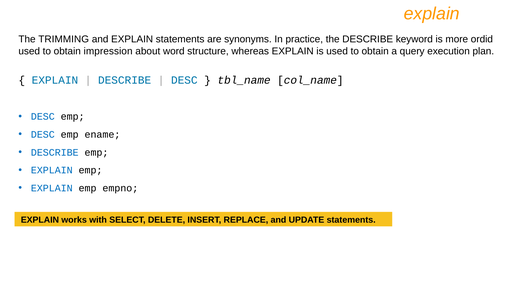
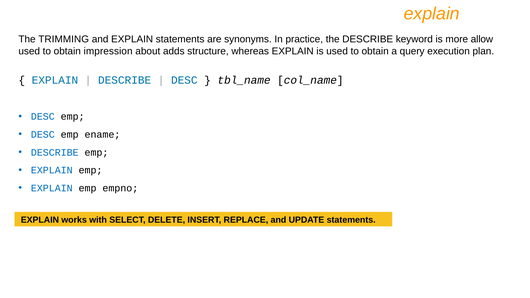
ordid: ordid -> allow
word: word -> adds
